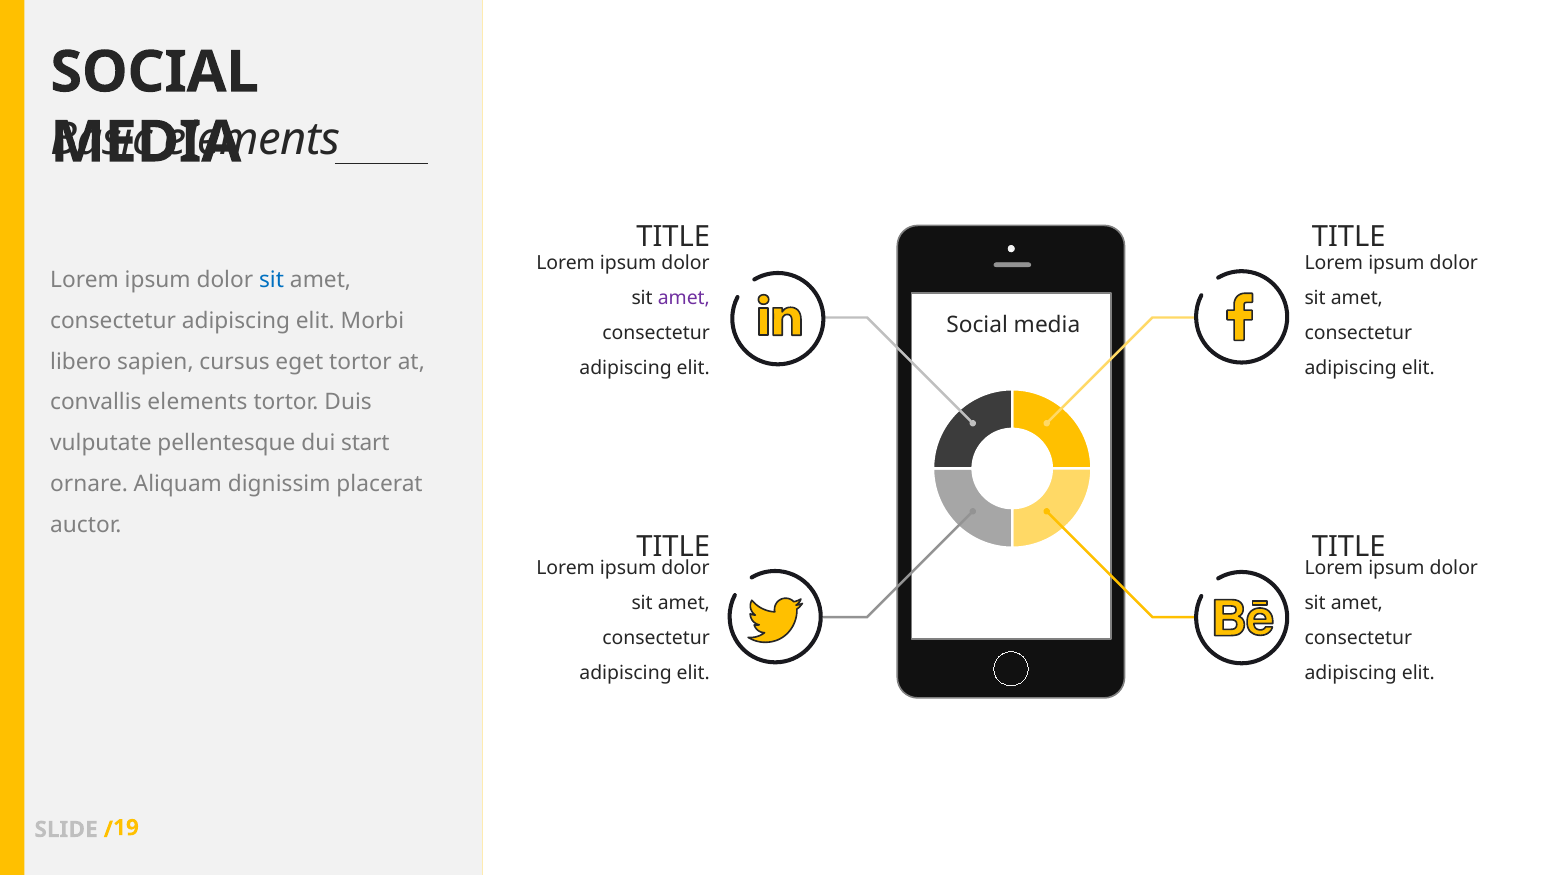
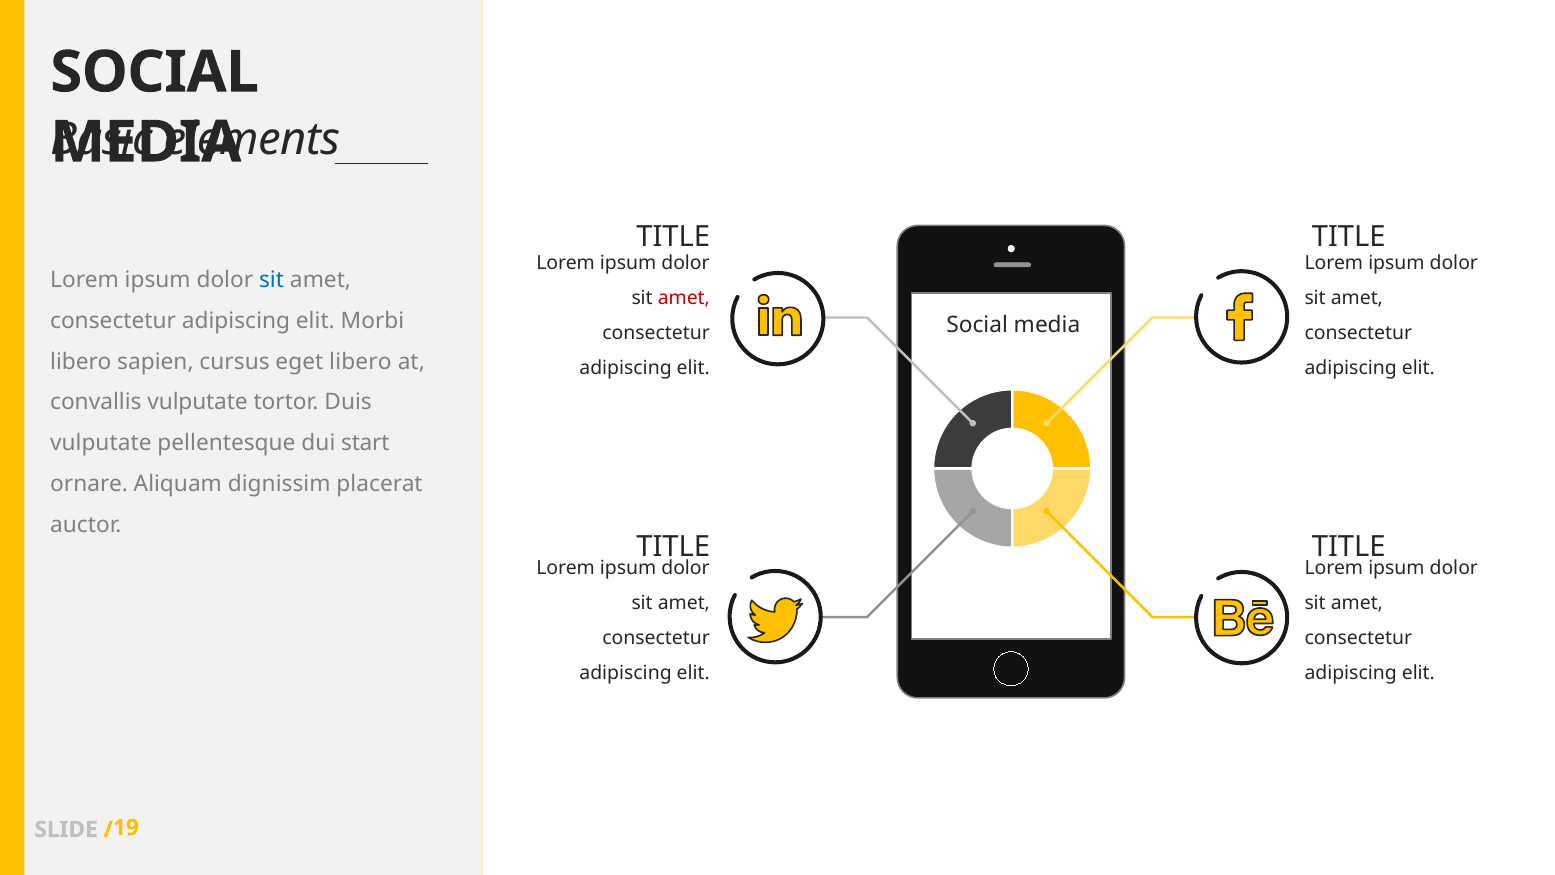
amet at (684, 298) colour: purple -> red
eget tortor: tortor -> libero
convallis elements: elements -> vulputate
